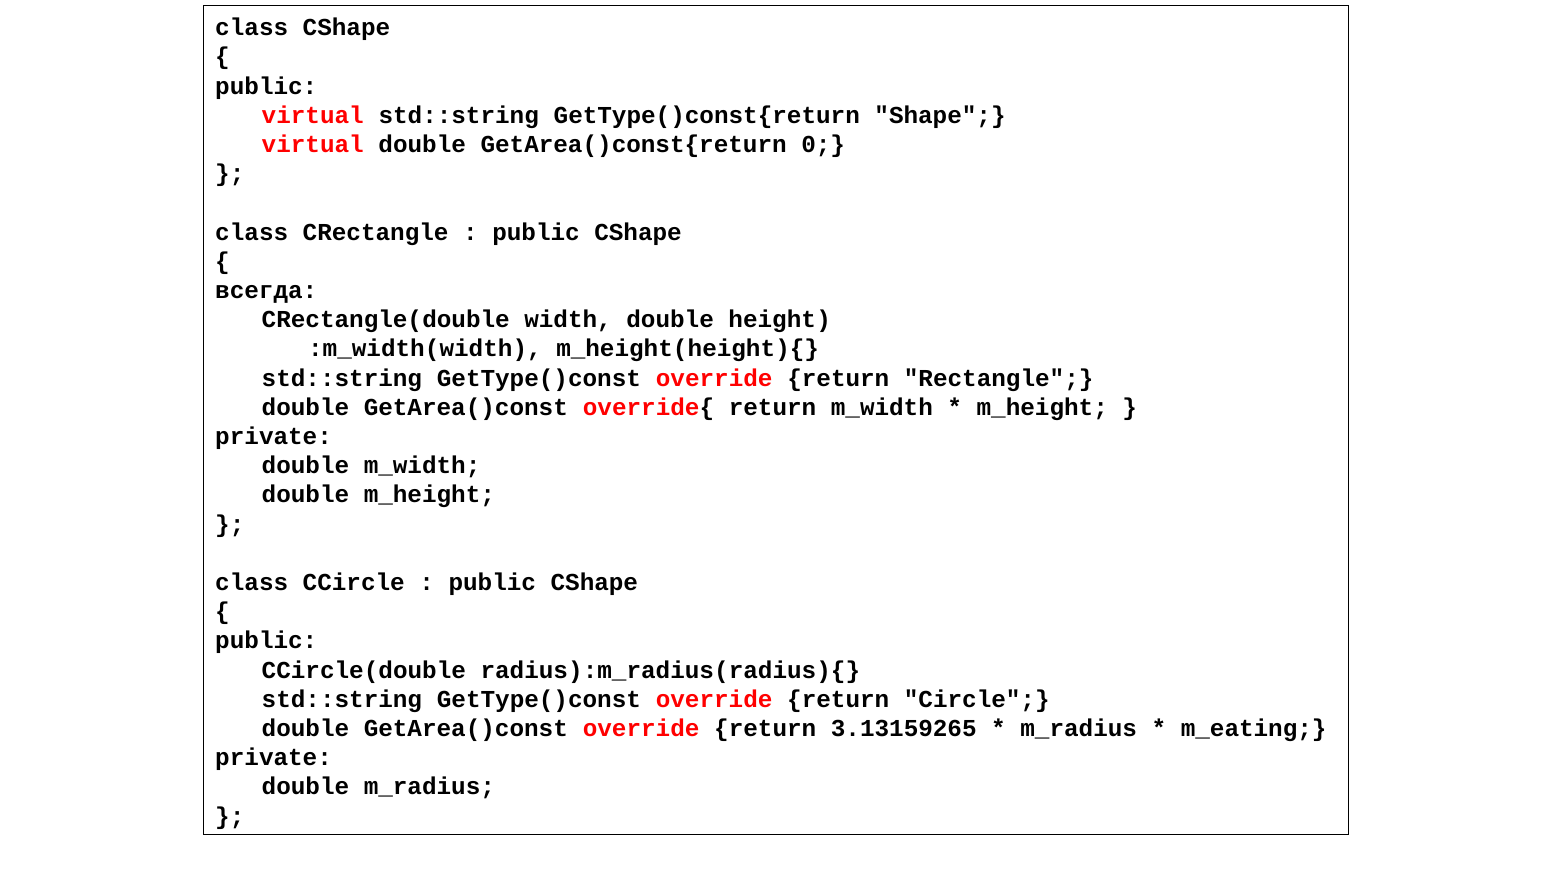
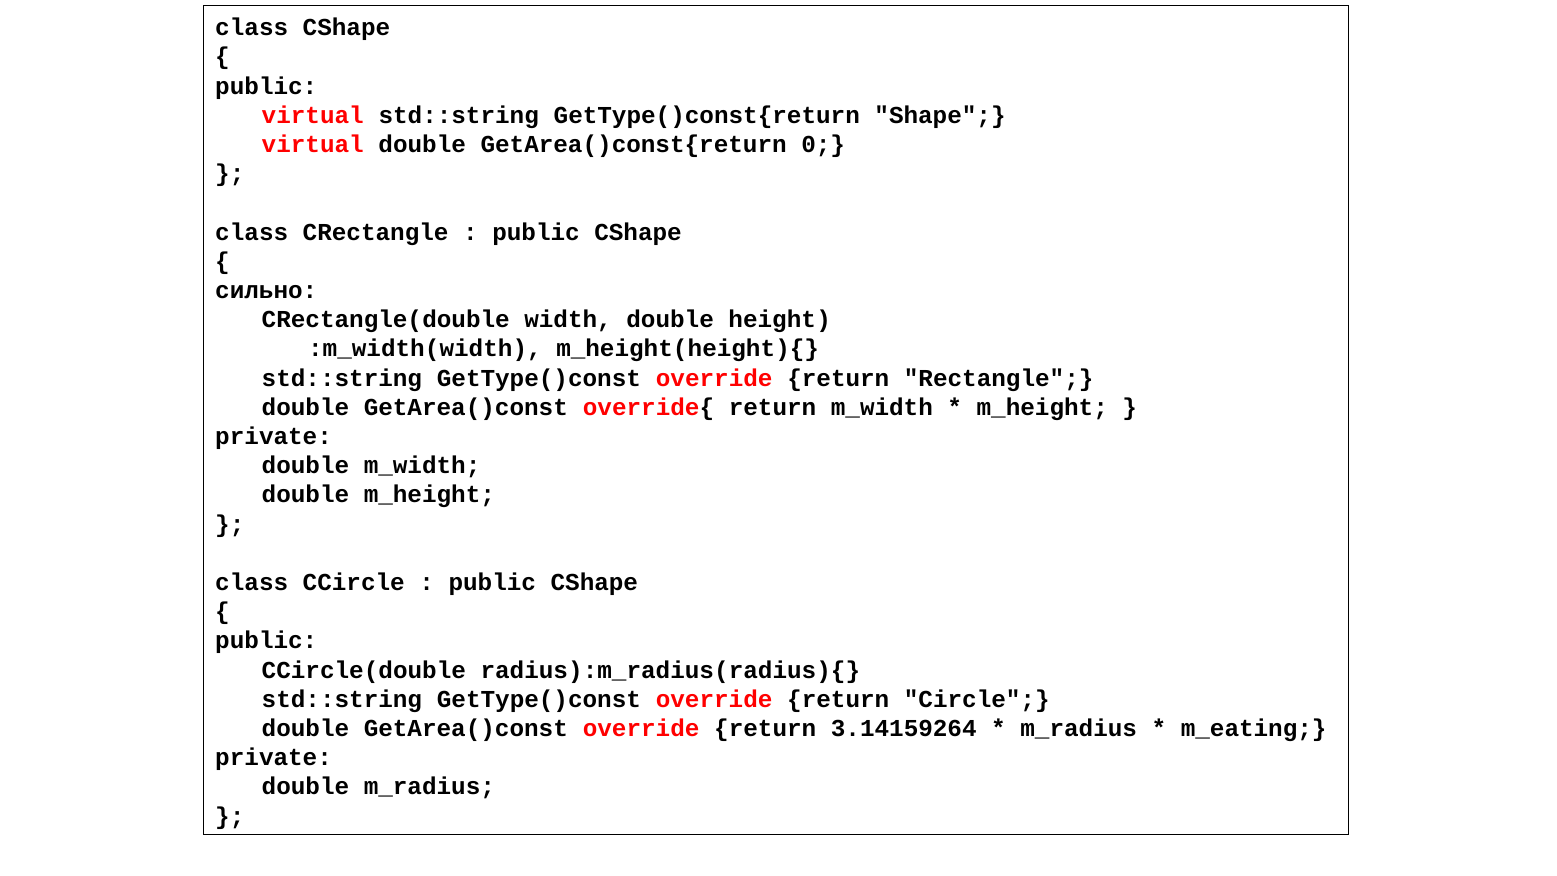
всегда: всегда -> сильно
3.13159265: 3.13159265 -> 3.14159264
